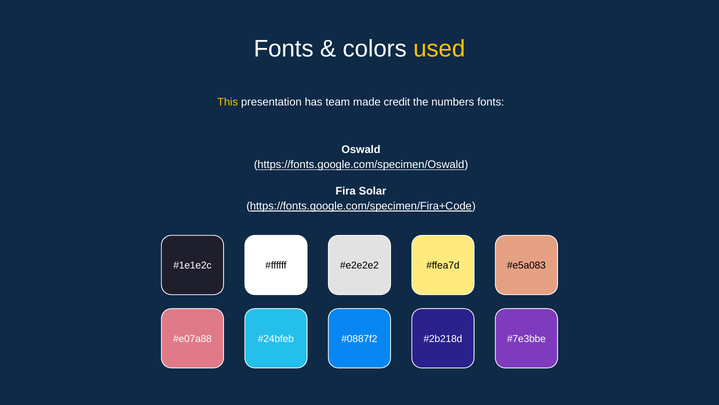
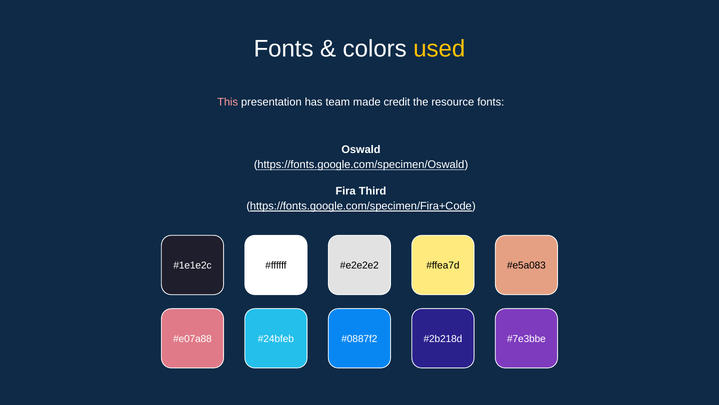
This colour: yellow -> pink
numbers: numbers -> resource
Solar: Solar -> Third
